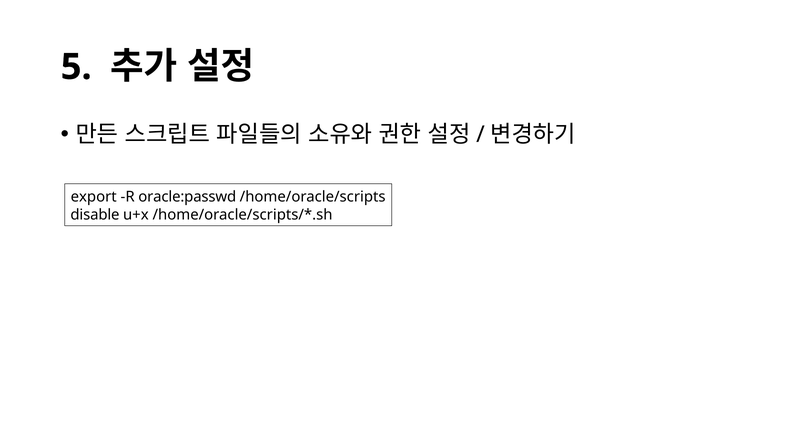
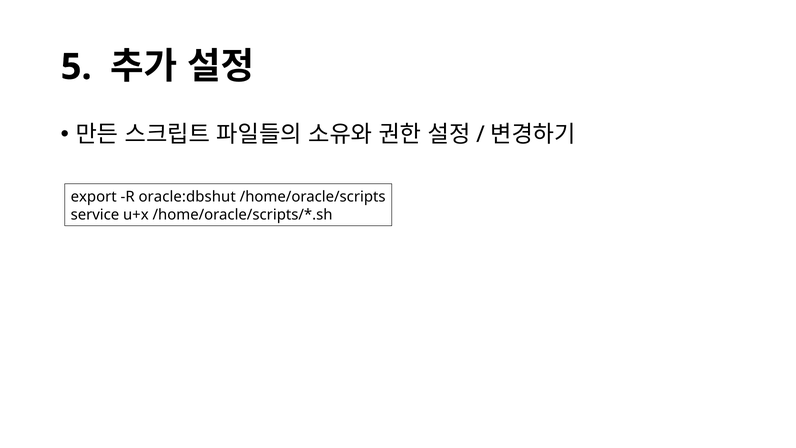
oracle:passwd: oracle:passwd -> oracle:dbshut
disable: disable -> service
